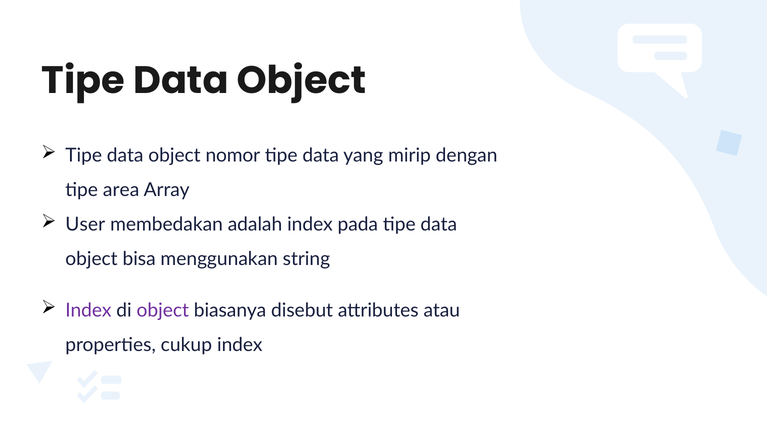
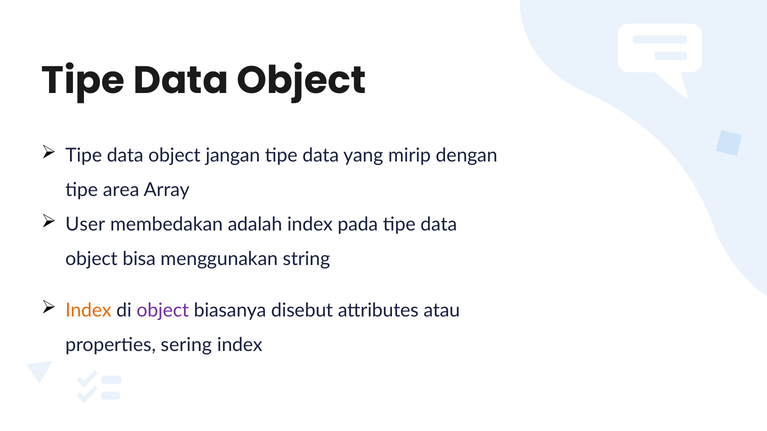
nomor: nomor -> jangan
Index at (88, 311) colour: purple -> orange
cukup: cukup -> sering
